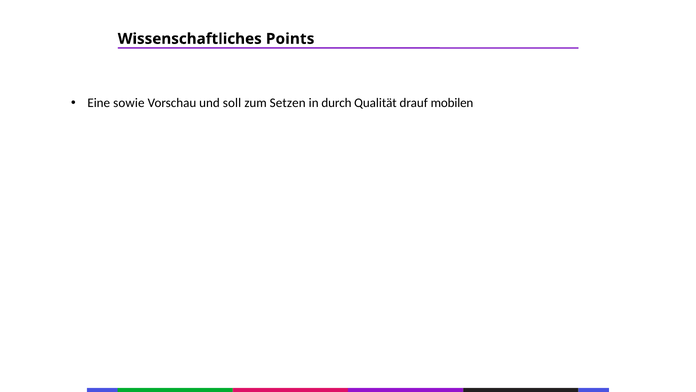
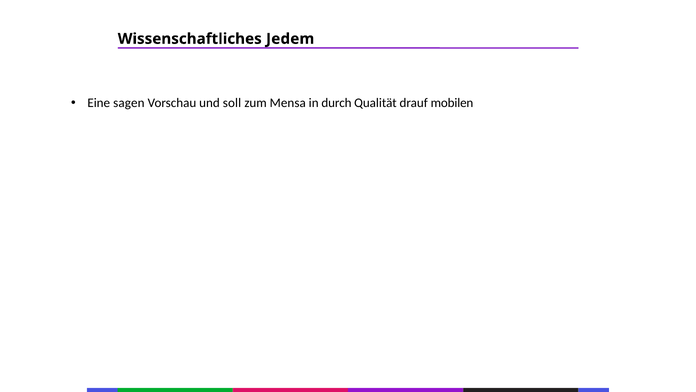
Points: Points -> Jedem
sowie: sowie -> sagen
Setzen: Setzen -> Mensa
